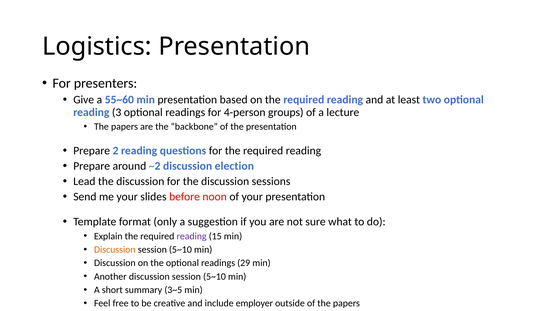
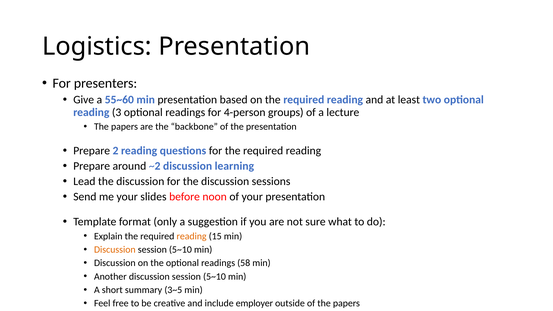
election: election -> learning
reading at (192, 236) colour: purple -> orange
29: 29 -> 58
